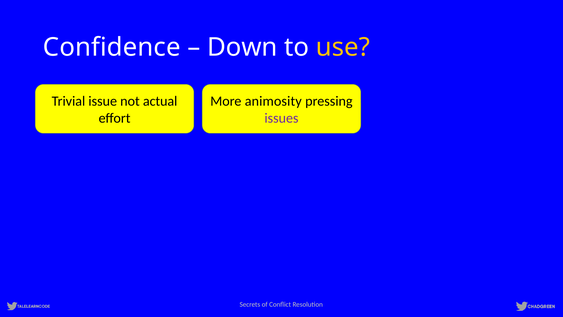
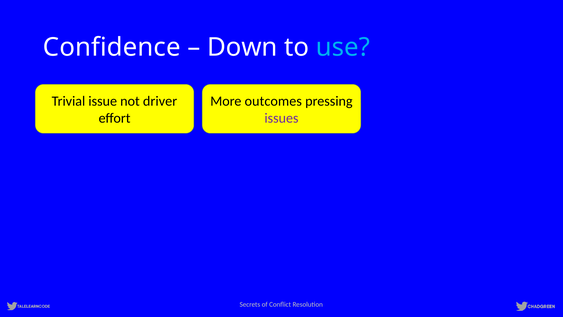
use colour: yellow -> light blue
actual: actual -> driver
animosity: animosity -> outcomes
